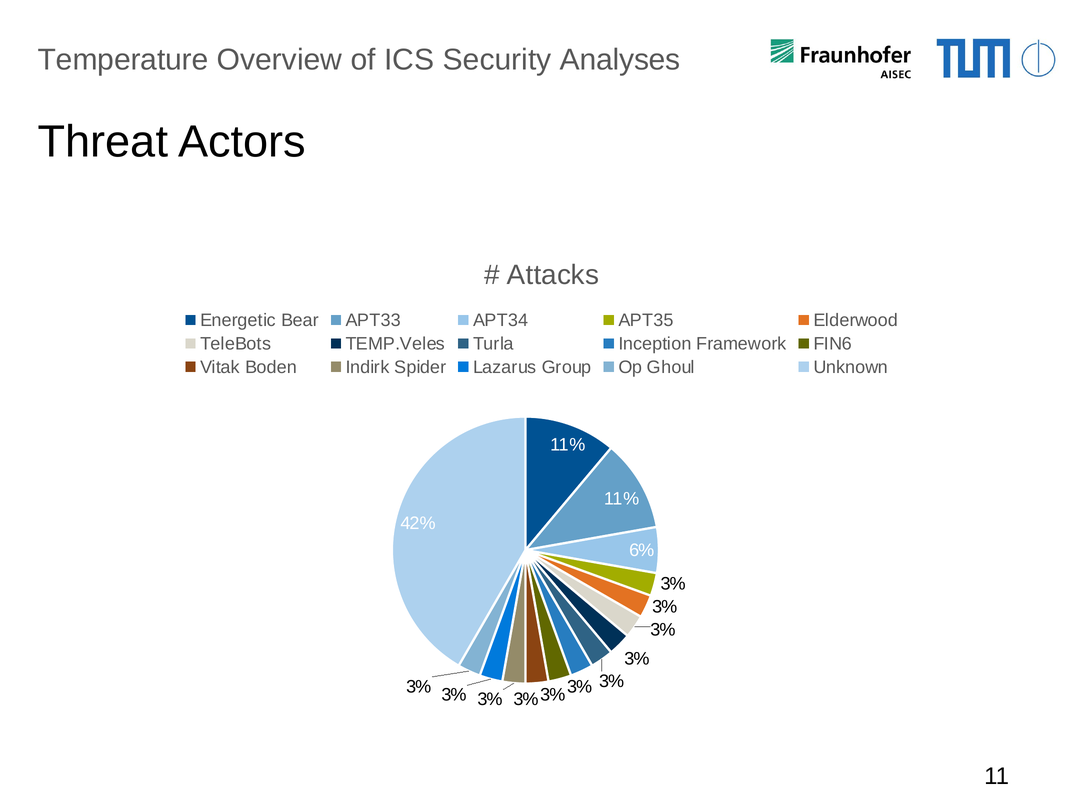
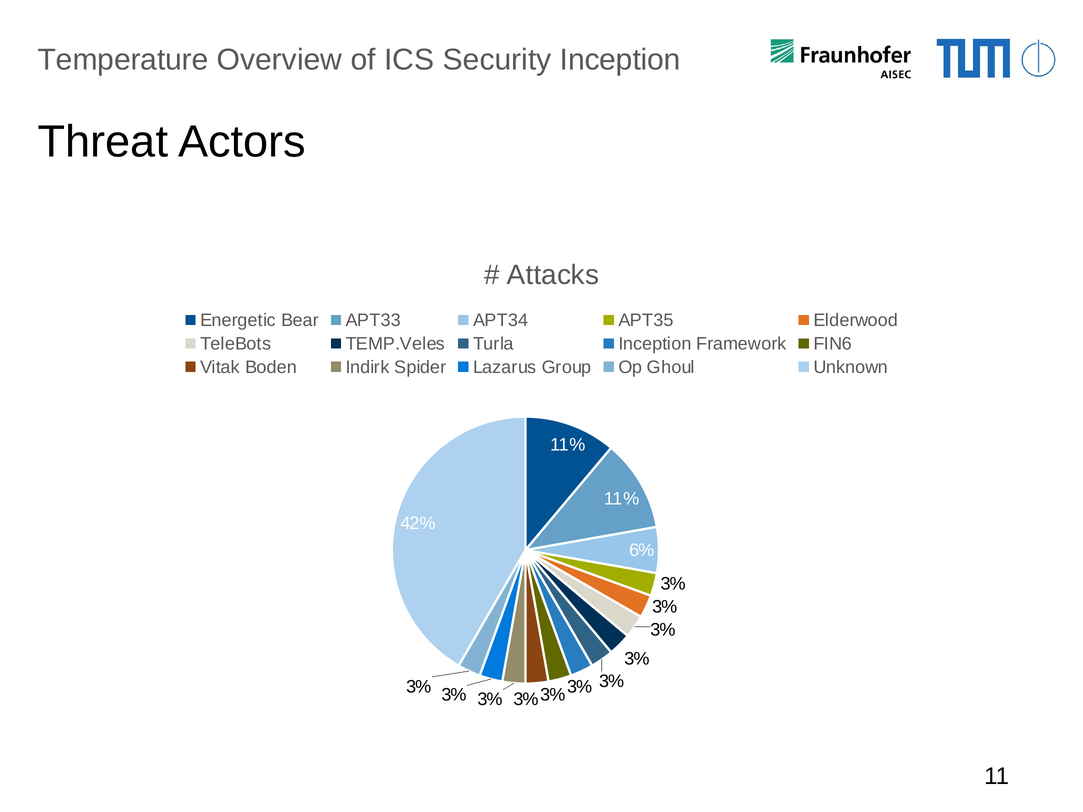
Security Analyses: Analyses -> Inception
